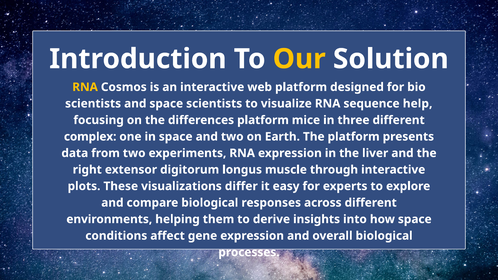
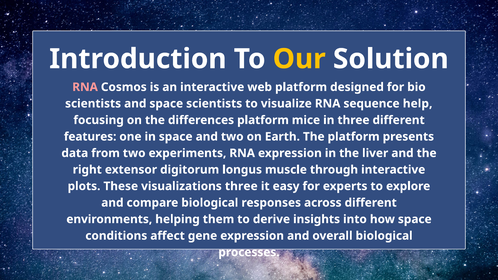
RNA at (85, 87) colour: yellow -> pink
complex: complex -> features
visualizations differ: differ -> three
